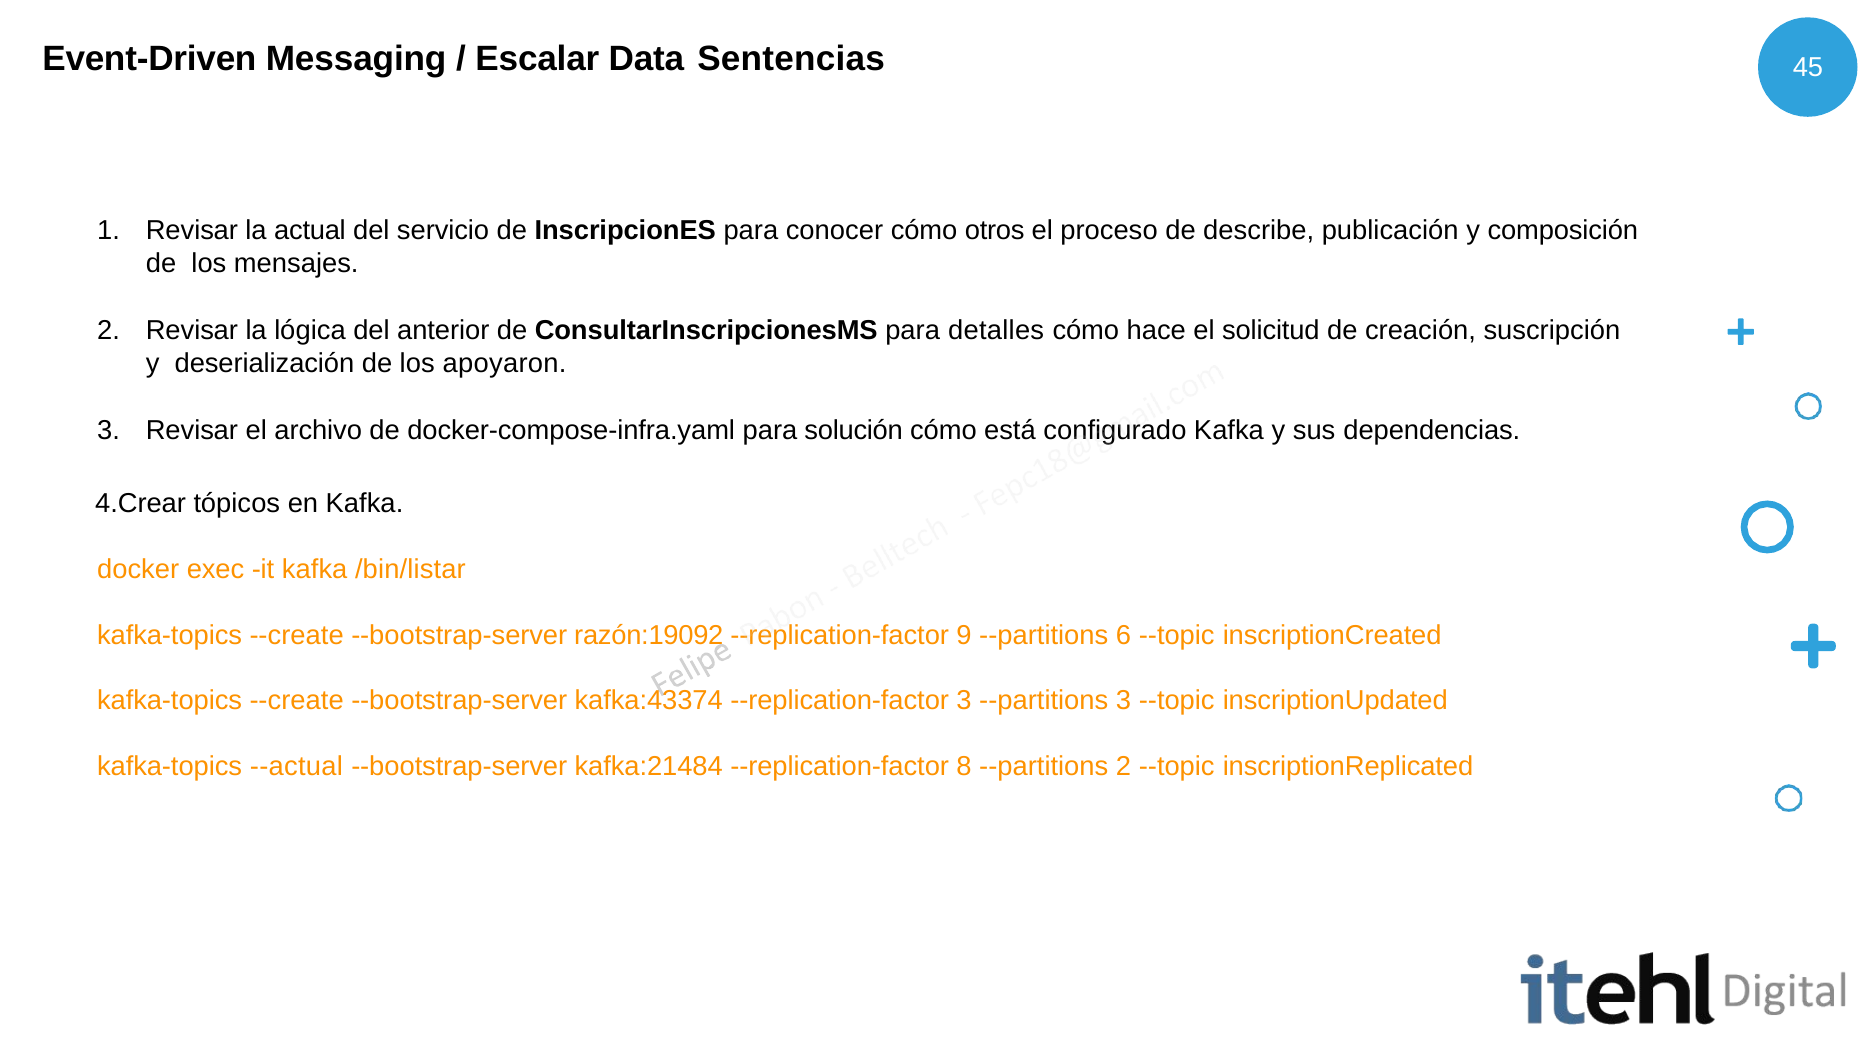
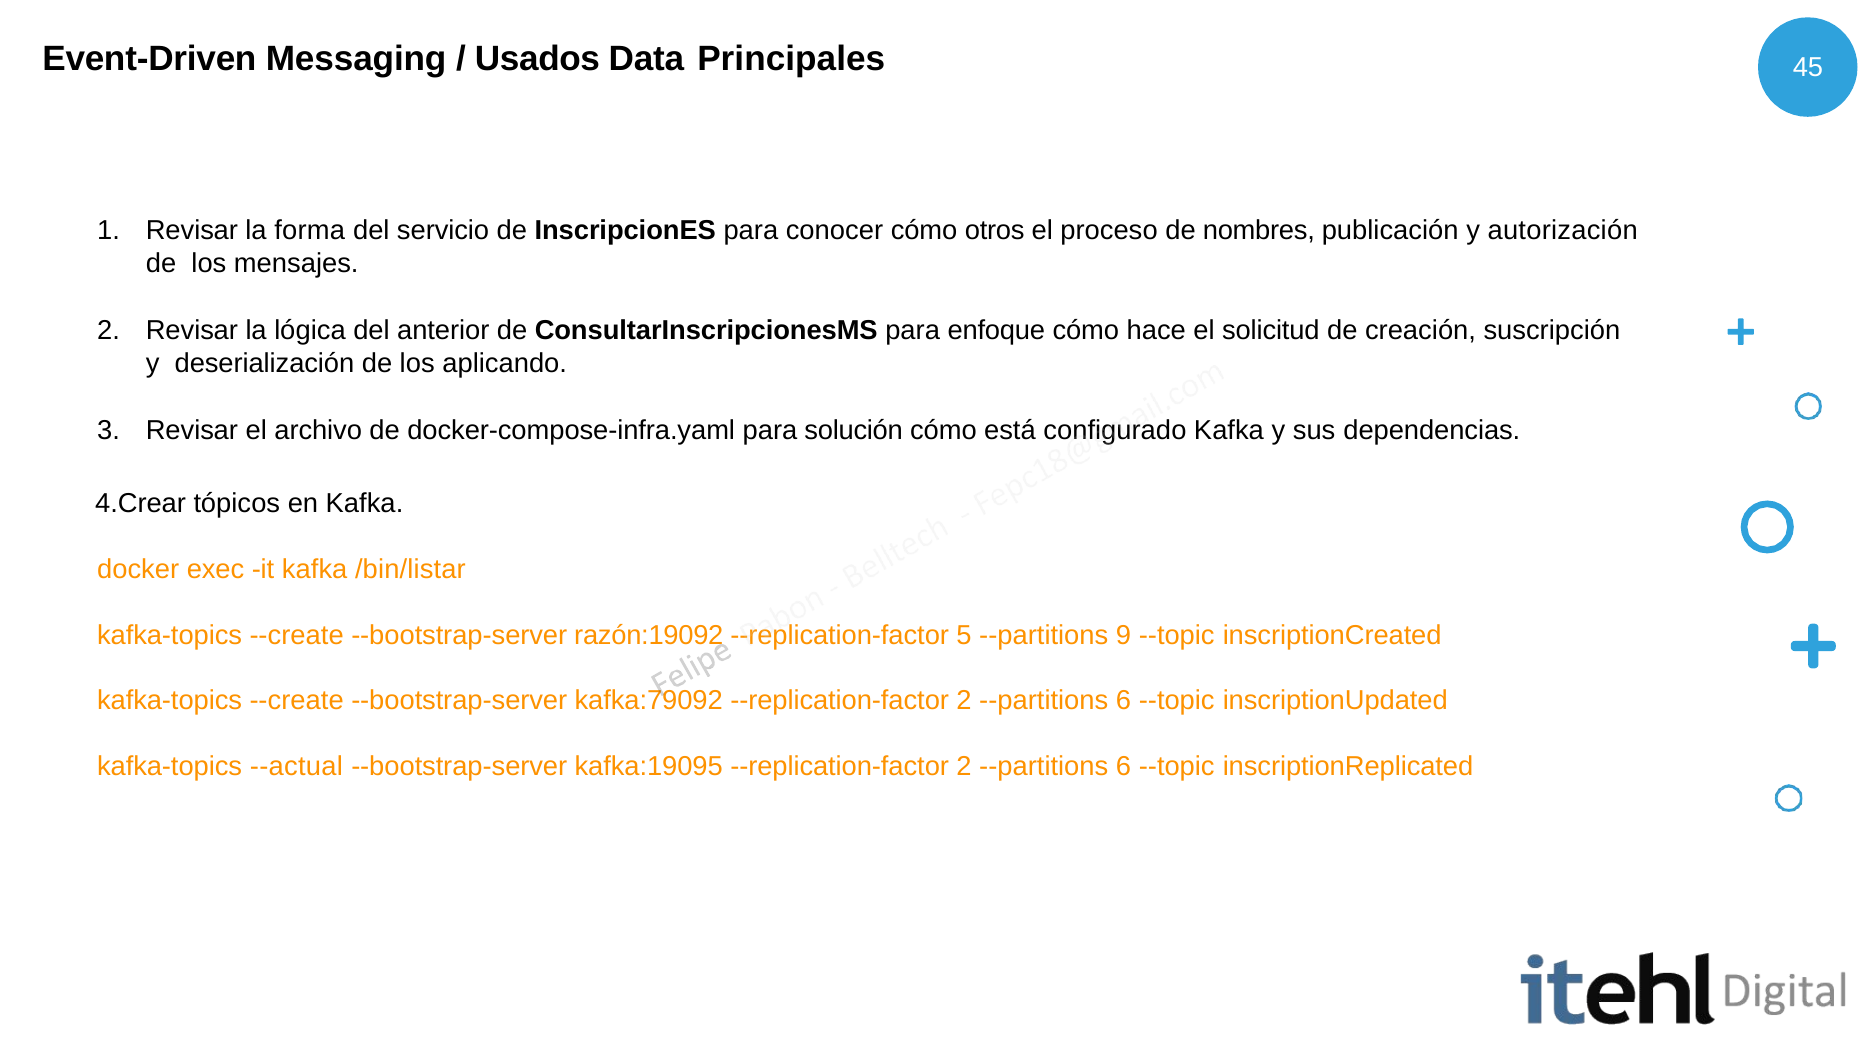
Escalar: Escalar -> Usados
Sentencias: Sentencias -> Principales
actual: actual -> forma
describe: describe -> nombres
composición: composición -> autorización
detalles: detalles -> enfoque
apoyaron: apoyaron -> aplicando
9: 9 -> 5
6: 6 -> 9
kafka:43374: kafka:43374 -> kafka:79092
3 at (964, 701): 3 -> 2
3 at (1123, 701): 3 -> 6
kafka:21484: kafka:21484 -> kafka:19095
8 at (964, 766): 8 -> 2
2 at (1123, 766): 2 -> 6
